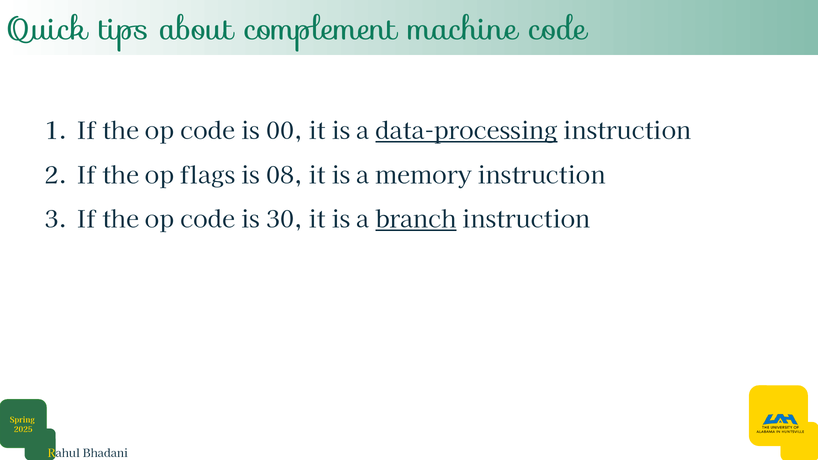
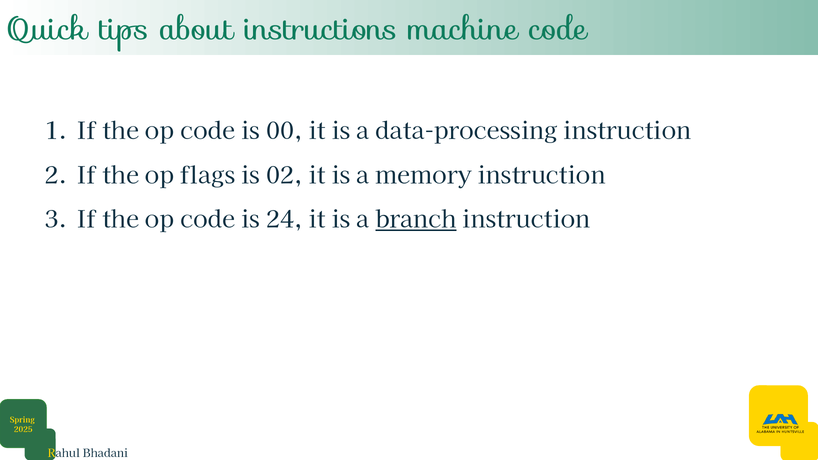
complement: complement -> instructions
data-processing underline: present -> none
08: 08 -> 02
30: 30 -> 24
